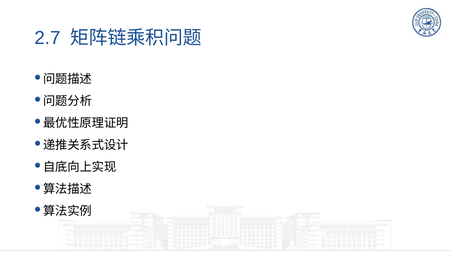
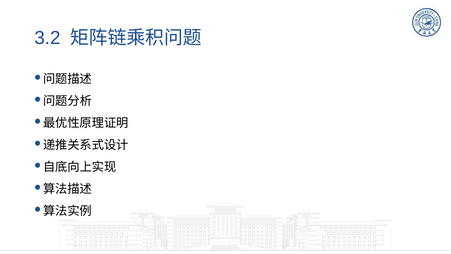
2.7: 2.7 -> 3.2
